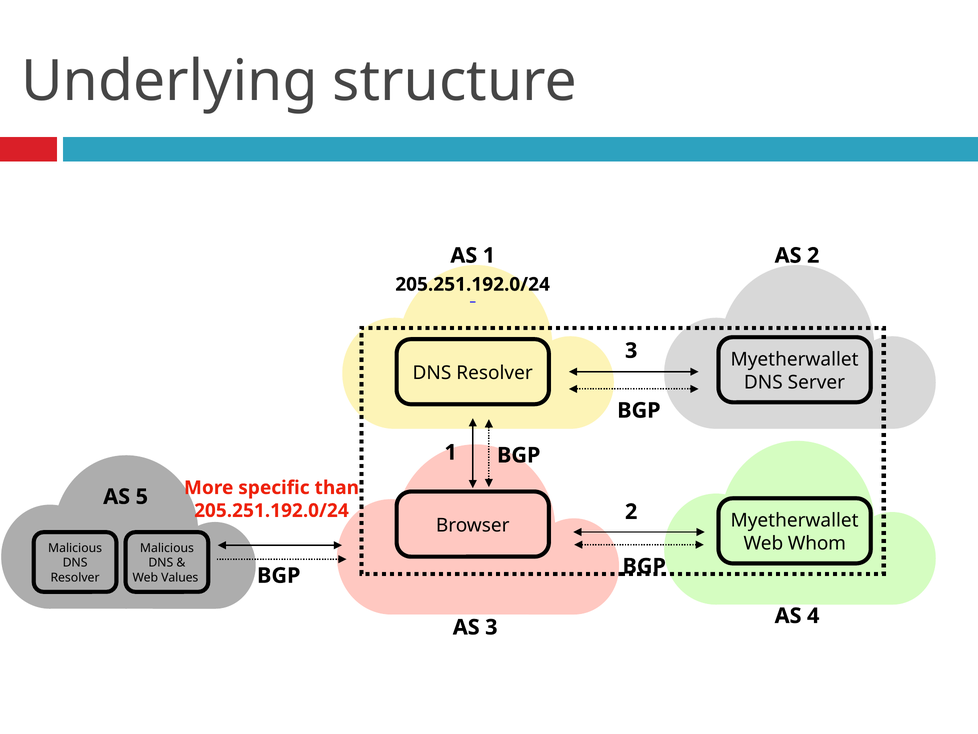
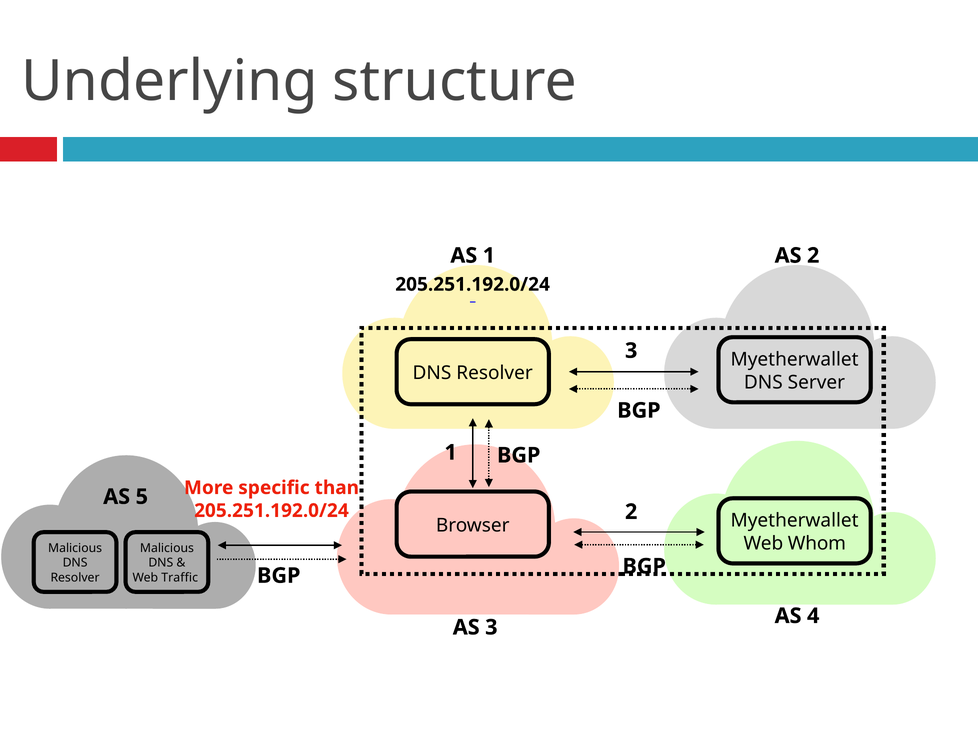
Values: Values -> Traffic
